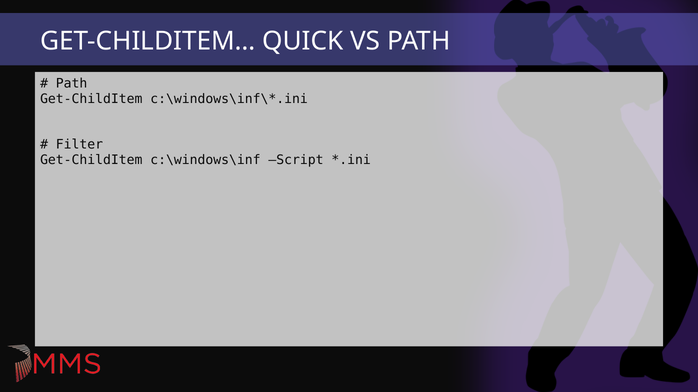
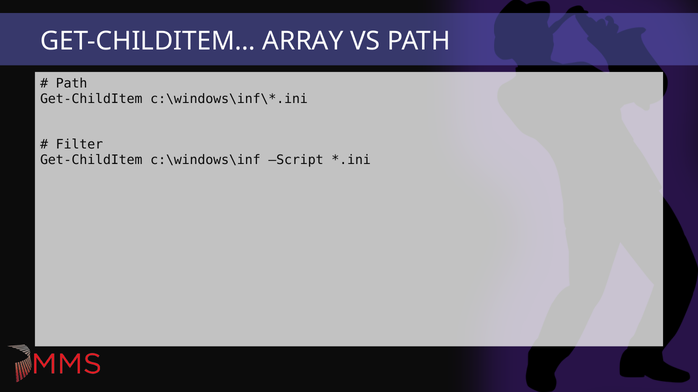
QUICK: QUICK -> ARRAY
